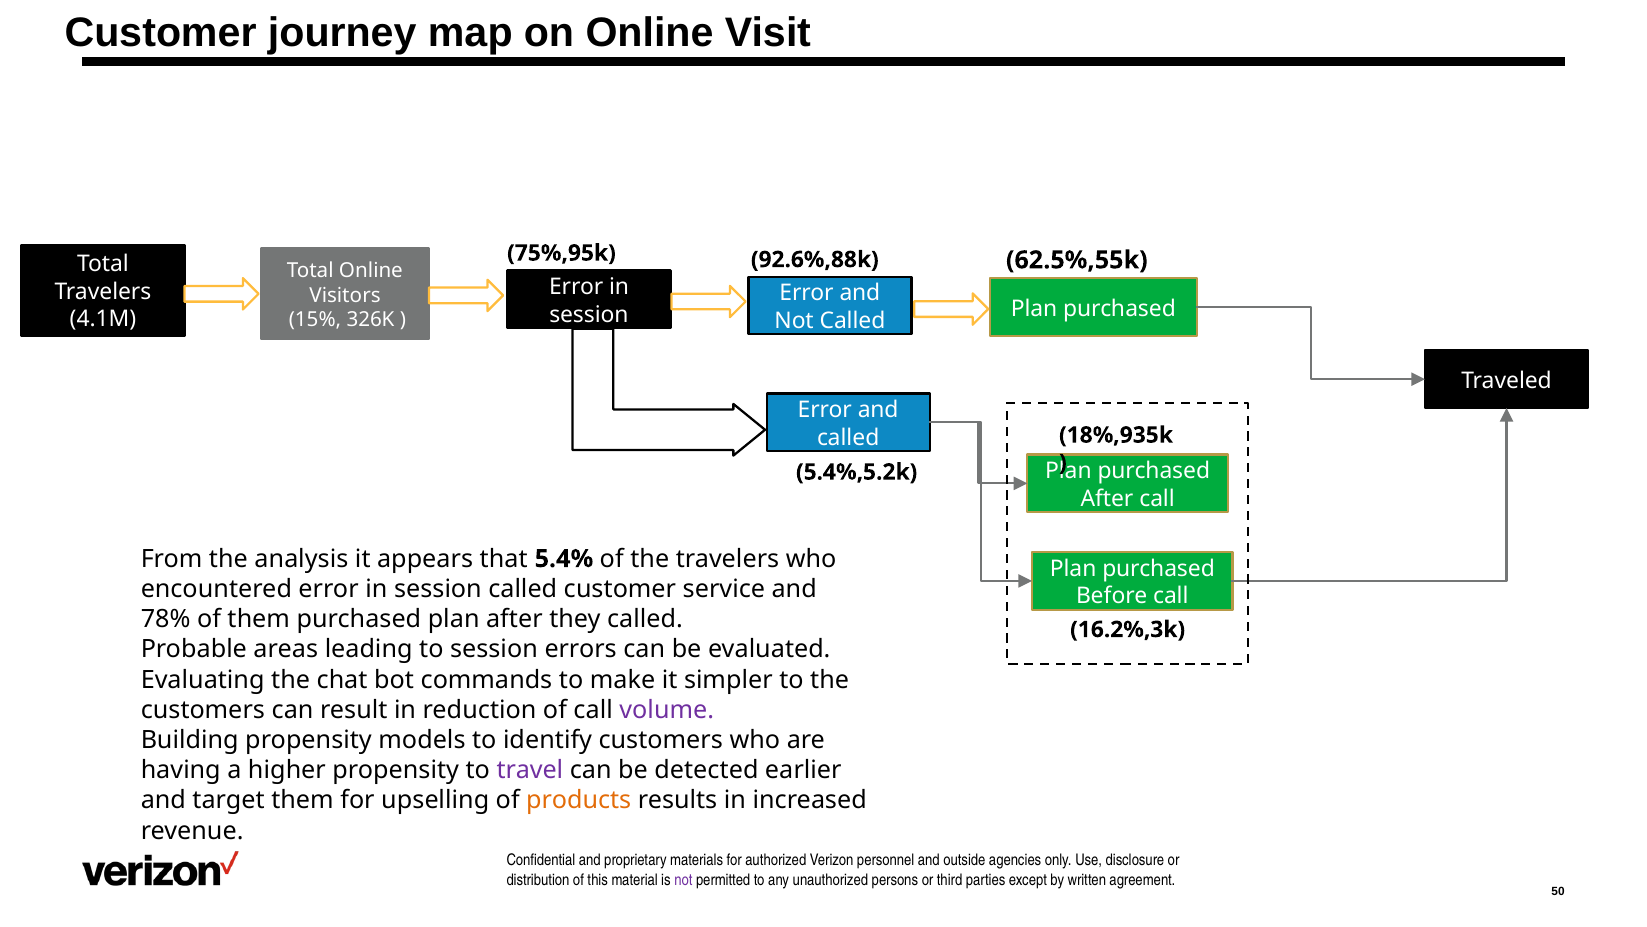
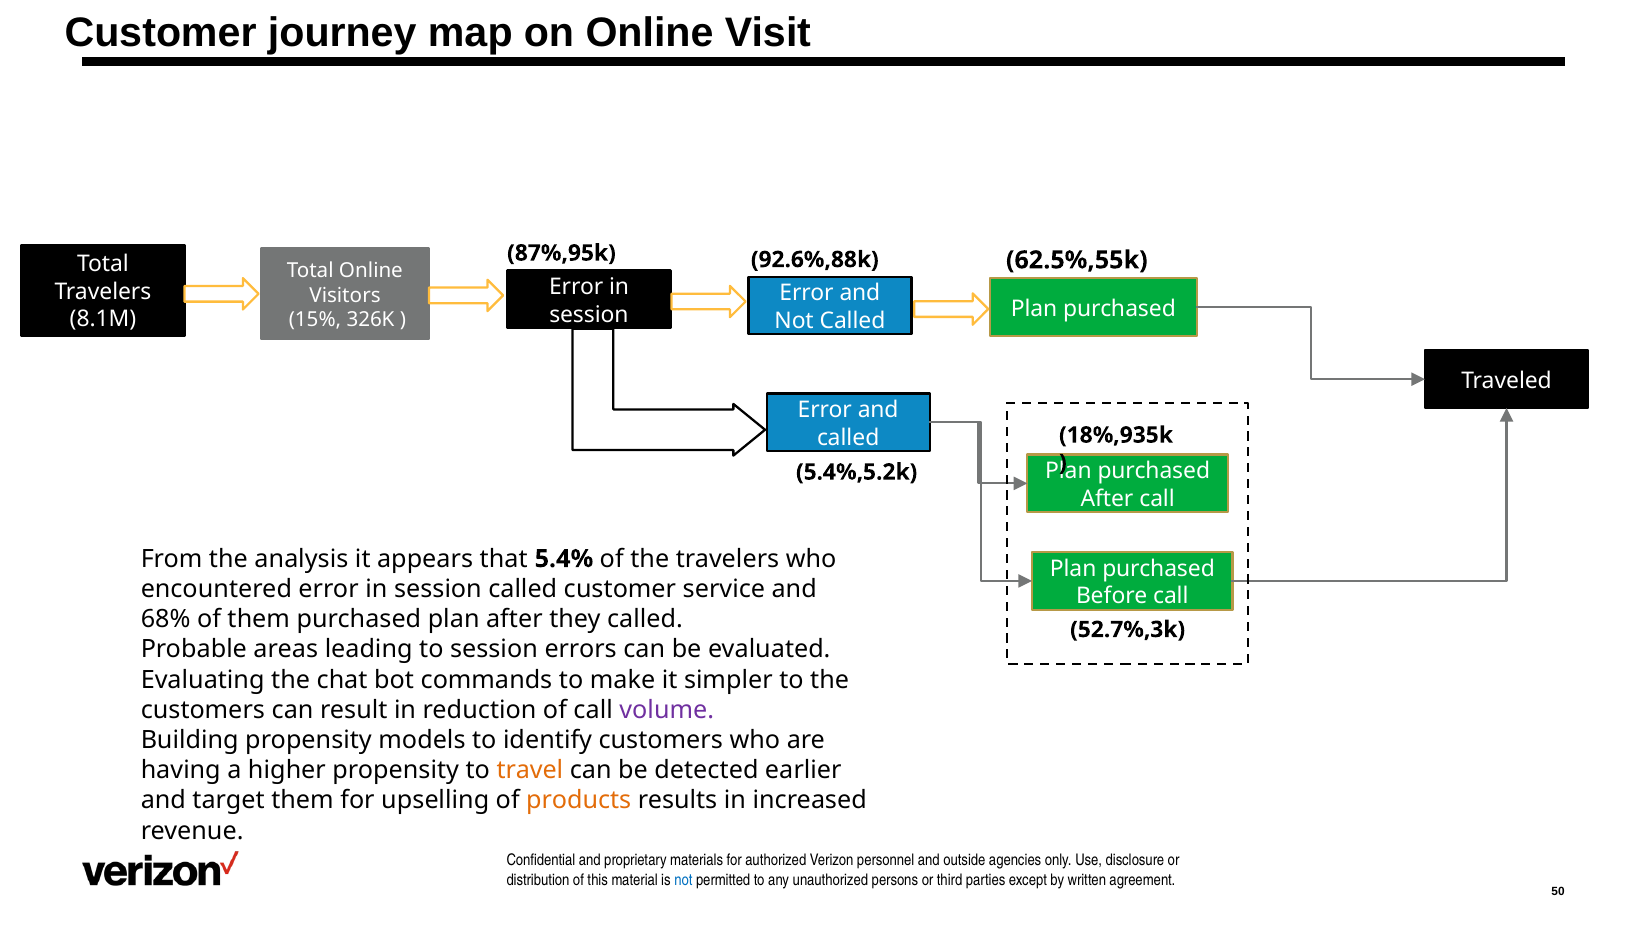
75%,95k: 75%,95k -> 87%,95k
4.1M: 4.1M -> 8.1M
78%: 78% -> 68%
16.2%,3k: 16.2%,3k -> 52.7%,3k
travel colour: purple -> orange
not at (683, 879) colour: purple -> blue
